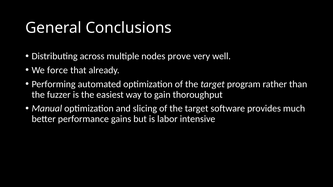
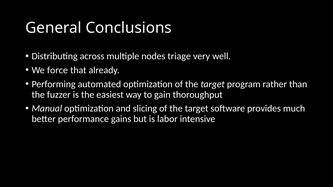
prove: prove -> triage
